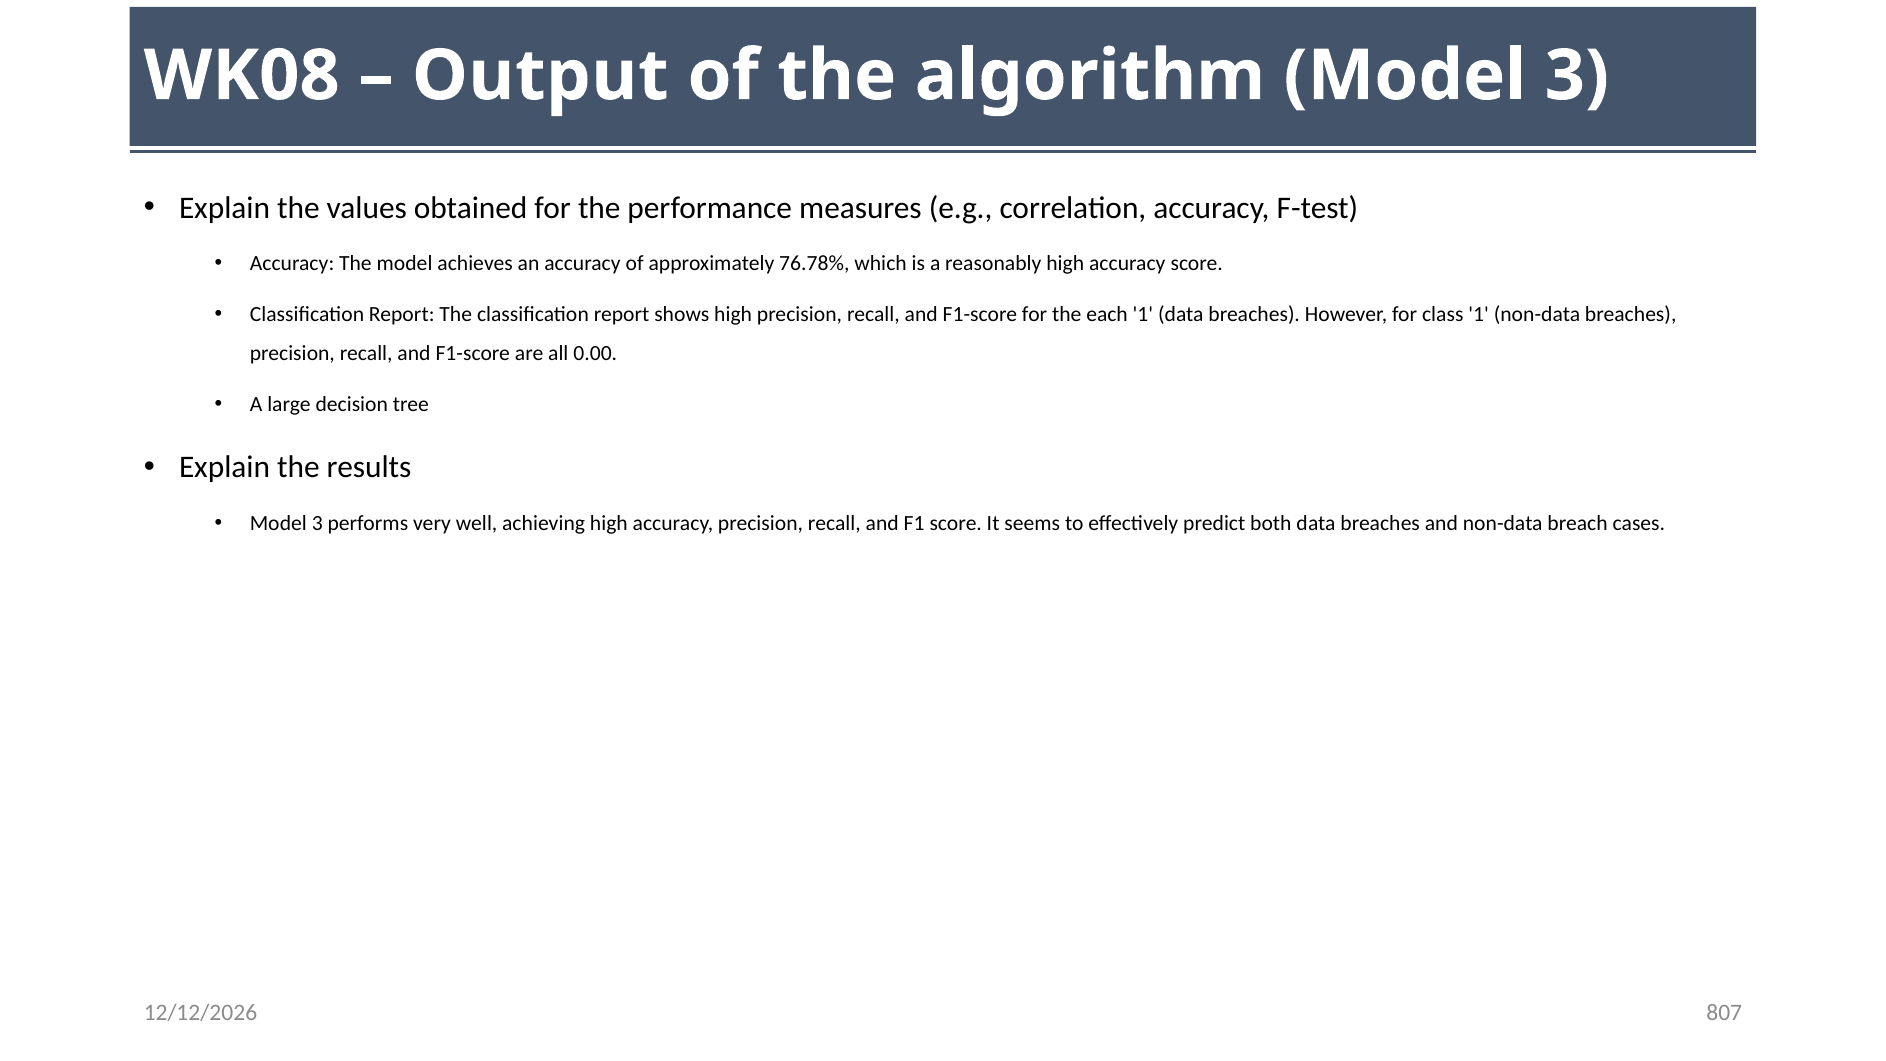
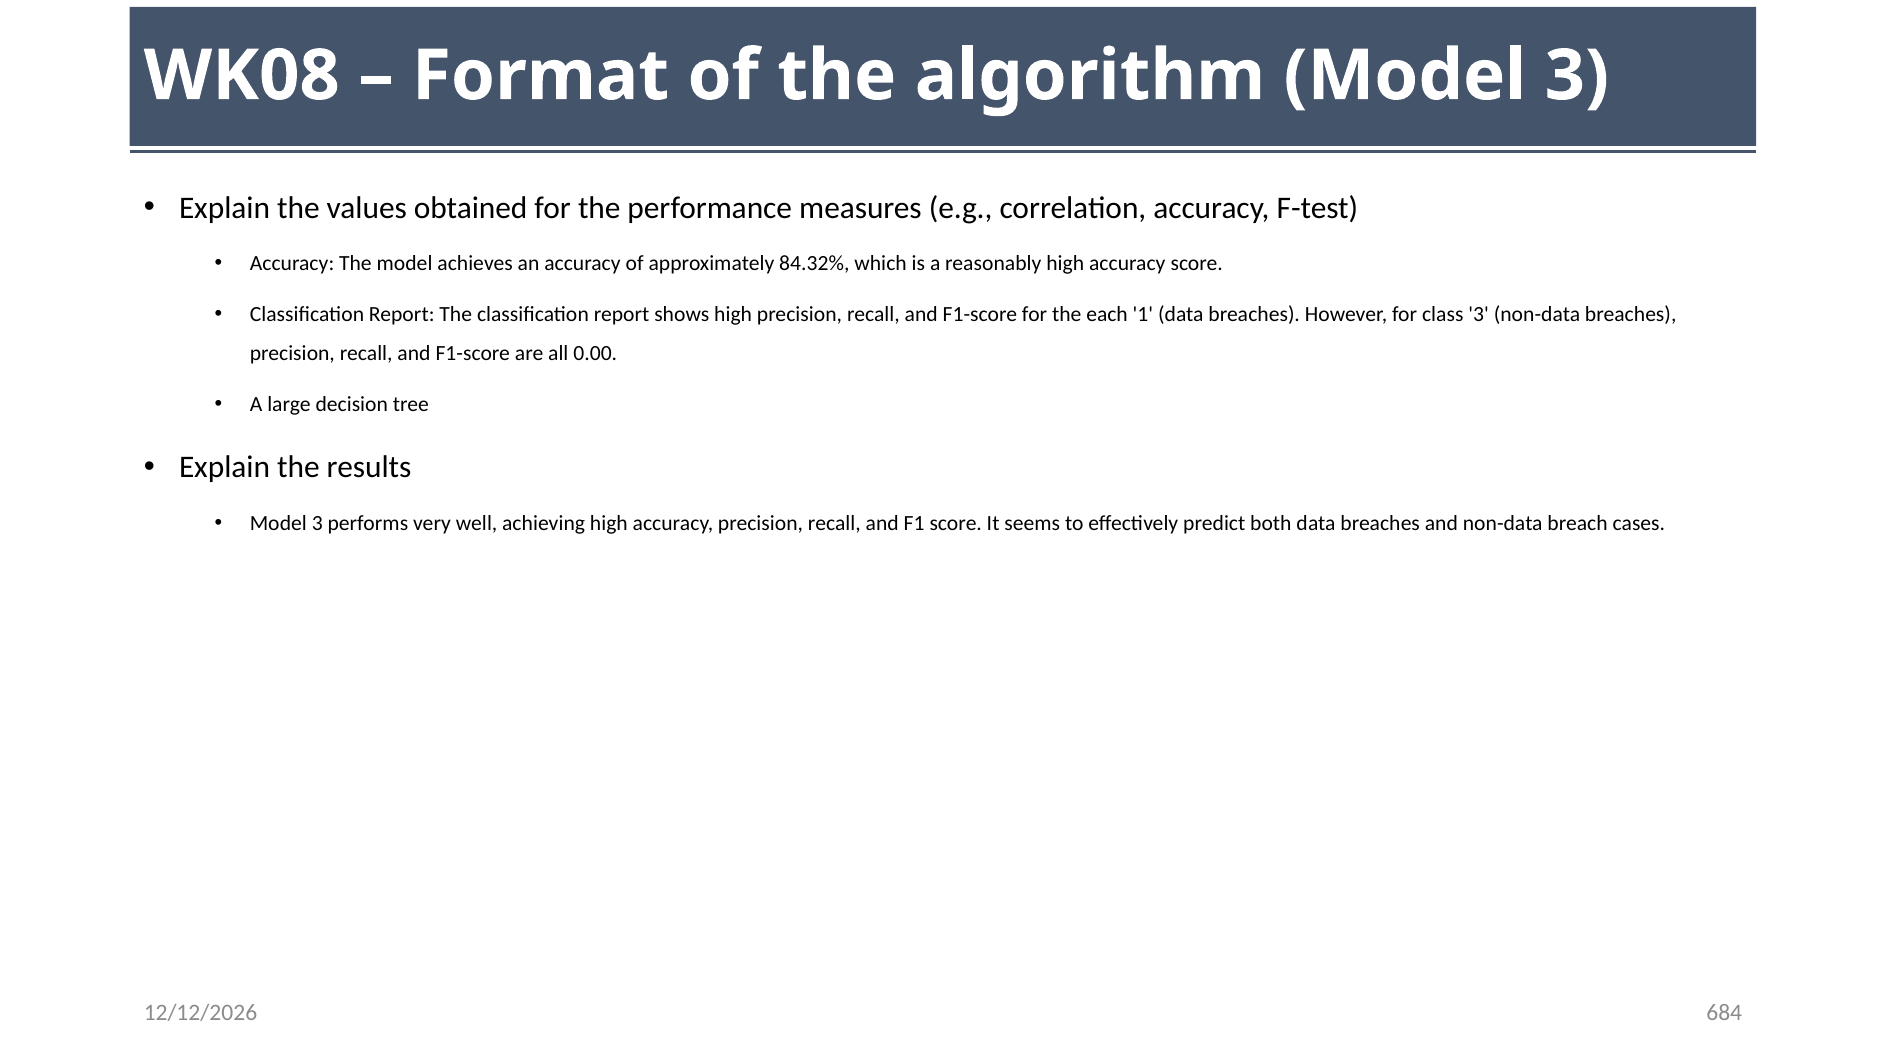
Output: Output -> Format
76.78%: 76.78% -> 84.32%
class 1: 1 -> 3
807: 807 -> 684
